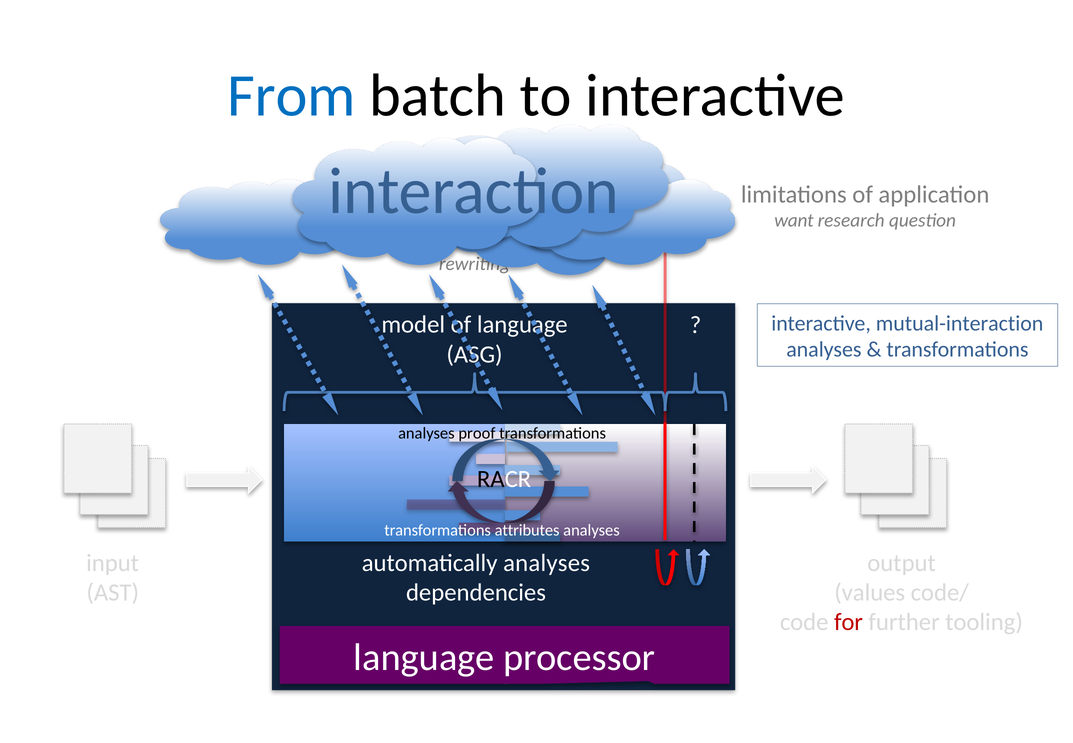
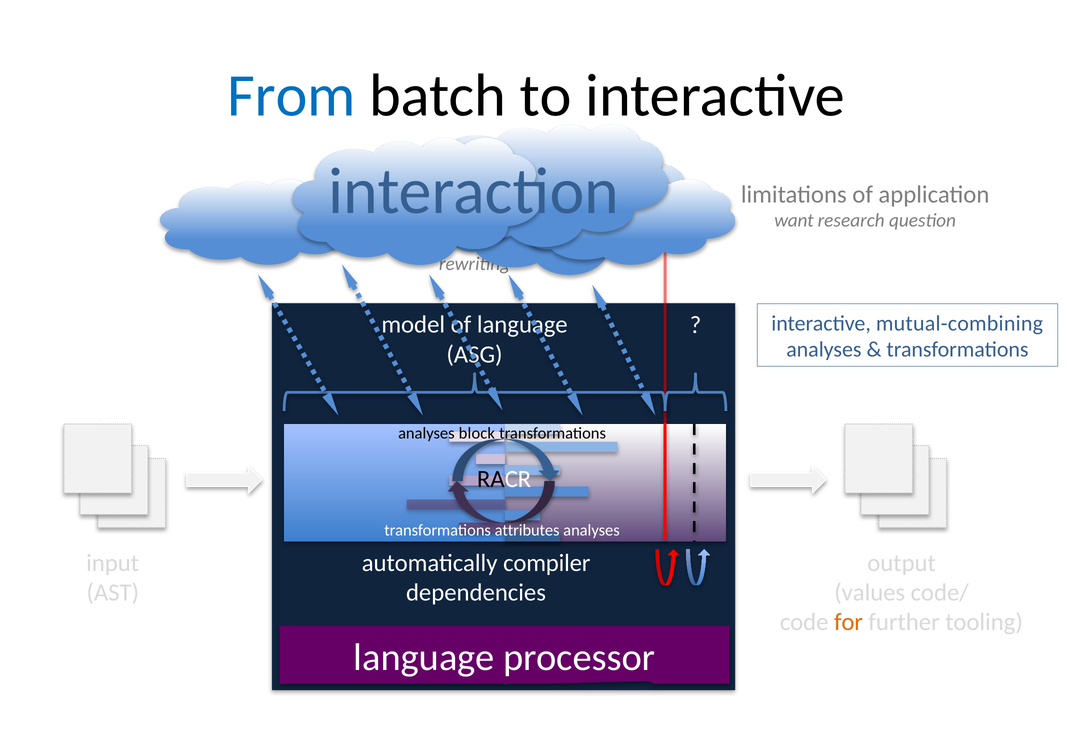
mutual-interaction: mutual-interaction -> mutual-combining
proof: proof -> block
automatically analyses: analyses -> compiler
for colour: red -> orange
